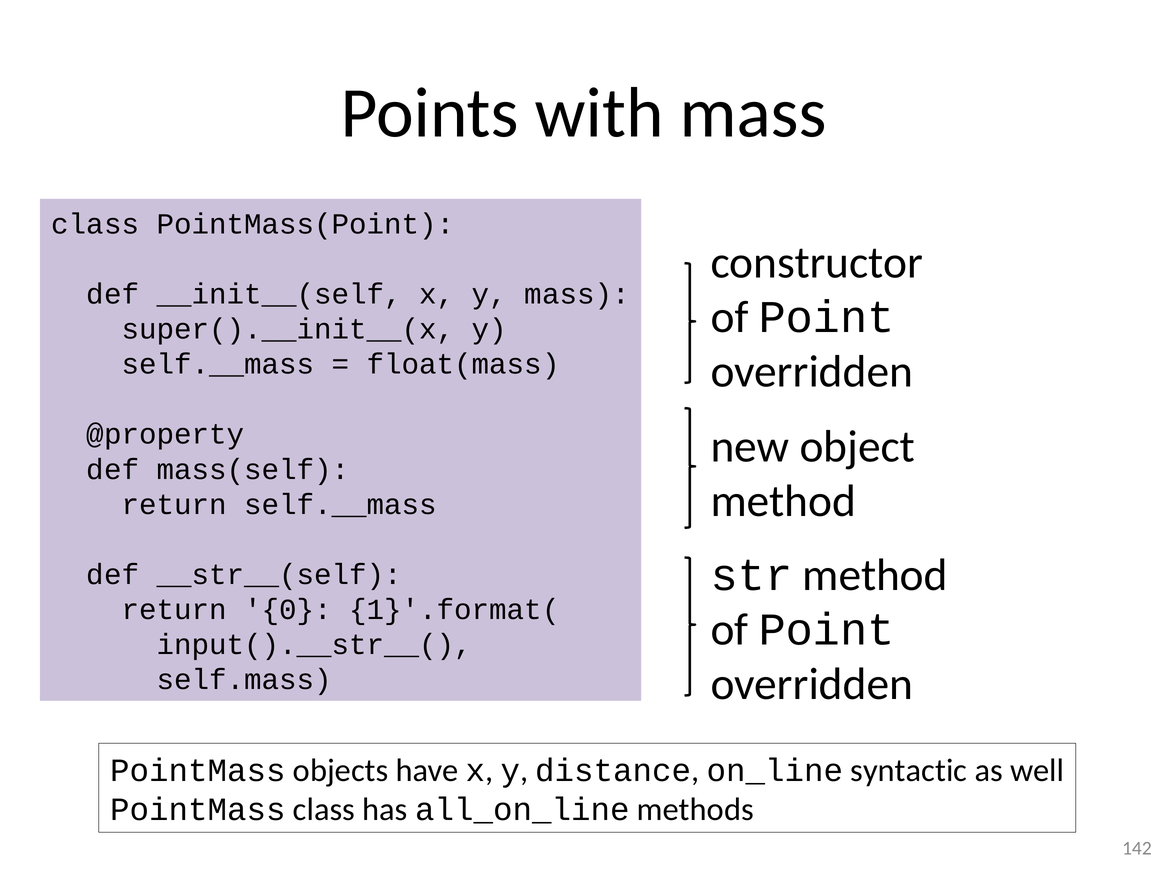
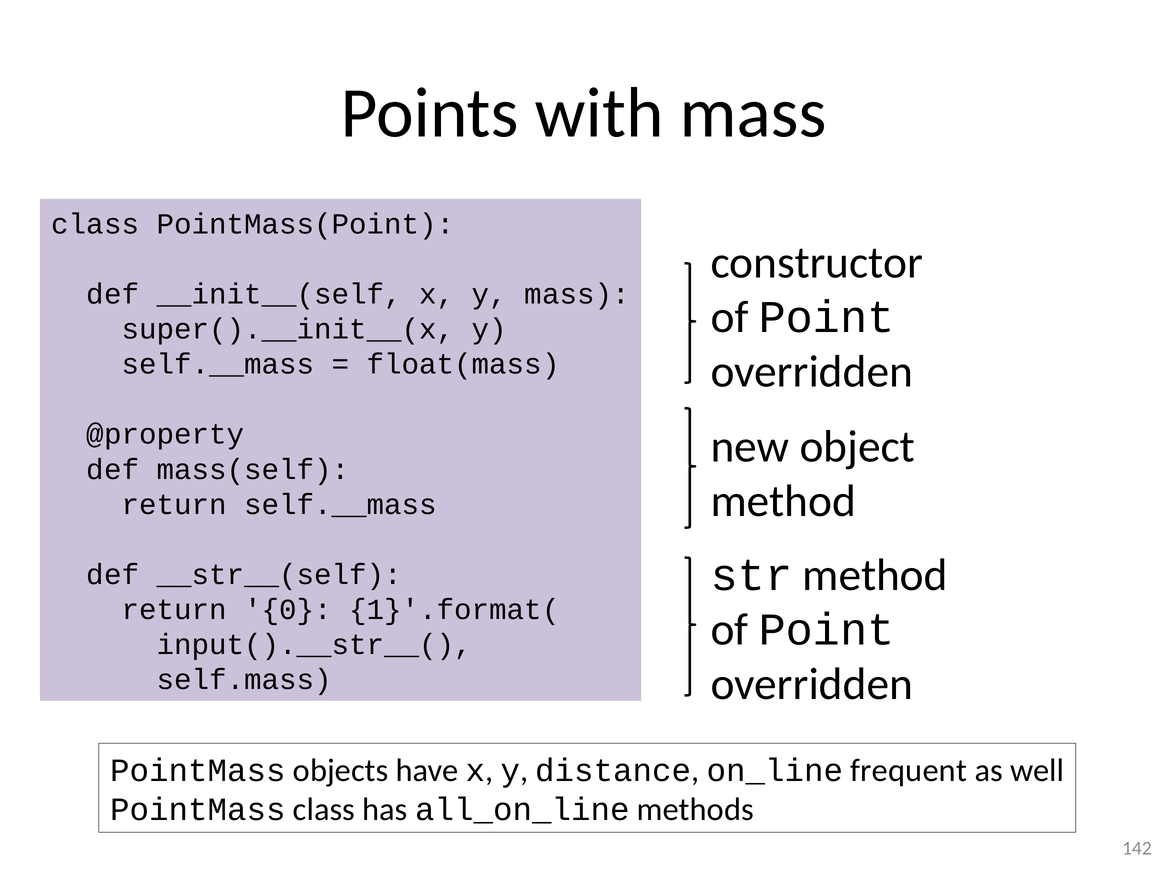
syntactic: syntactic -> frequent
